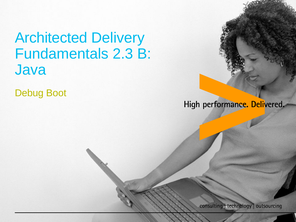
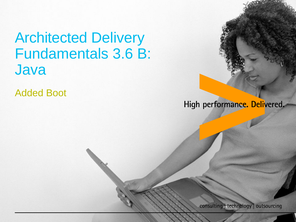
2.3: 2.3 -> 3.6
Debug: Debug -> Added
